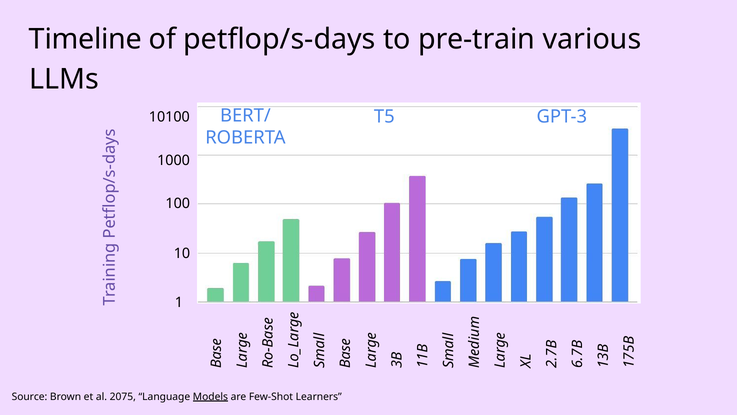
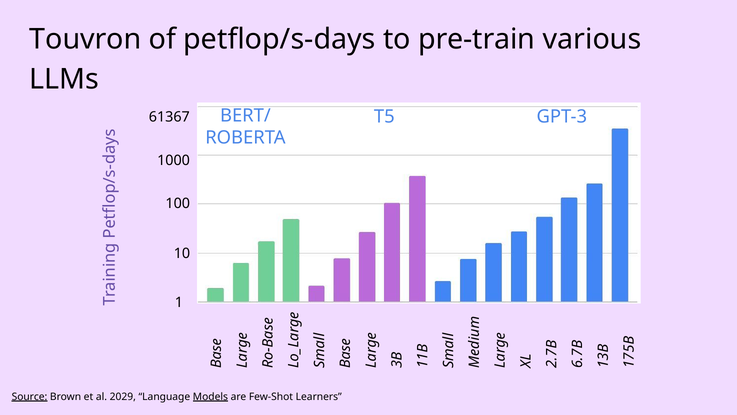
Timeline: Timeline -> Touvron
10100: 10100 -> 61367
Source underline: none -> present
2075: 2075 -> 2029
